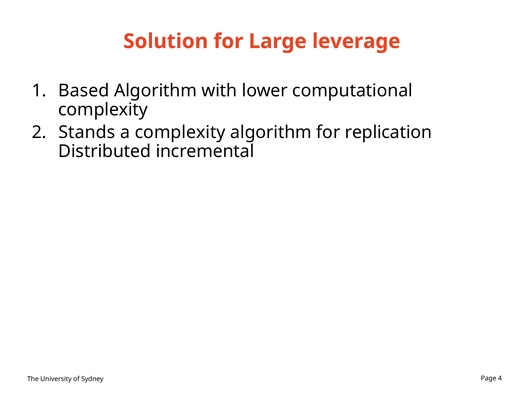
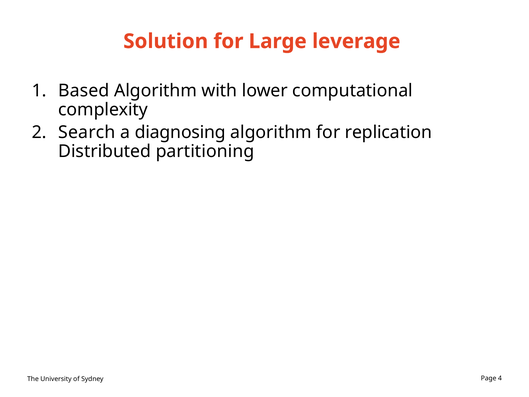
Stands: Stands -> Search
a complexity: complexity -> diagnosing
incremental: incremental -> partitioning
